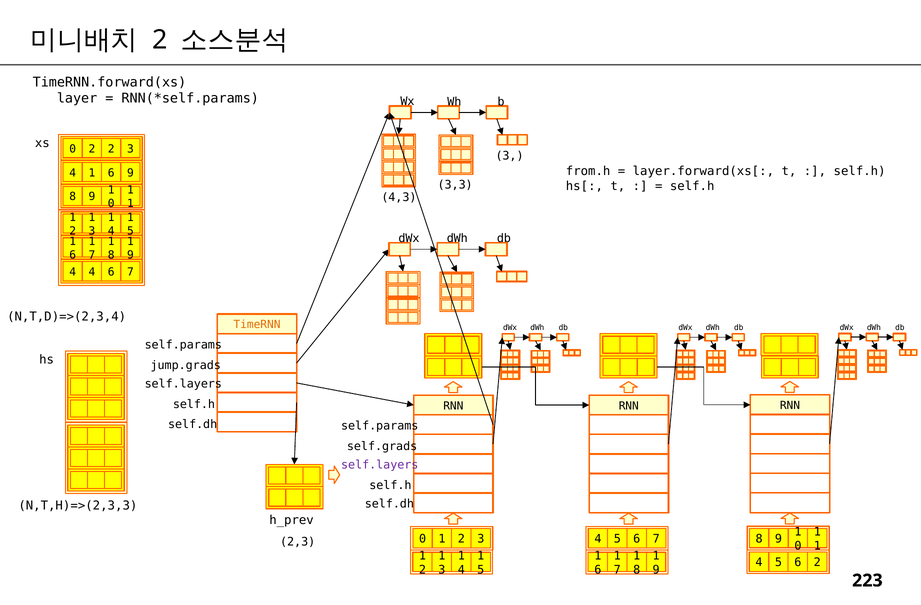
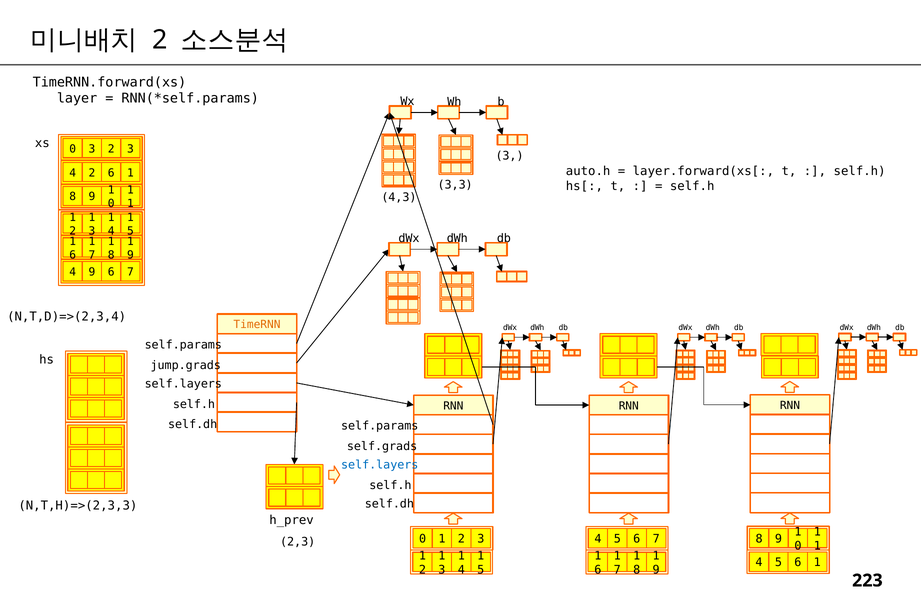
0 2: 2 -> 3
from.h: from.h -> auto.h
1 at (92, 173): 1 -> 2
9 at (130, 173): 9 -> 1
4 4: 4 -> 9
self.layers at (380, 465) colour: purple -> blue
5 6 2: 2 -> 1
